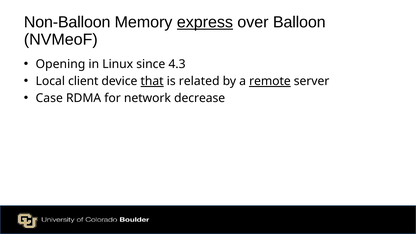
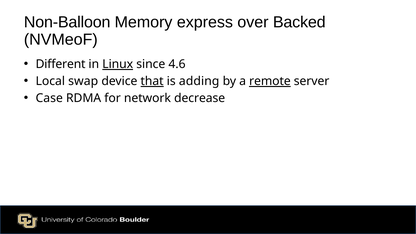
express underline: present -> none
Balloon: Balloon -> Backed
Opening: Opening -> Different
Linux underline: none -> present
4.3: 4.3 -> 4.6
client: client -> swap
related: related -> adding
